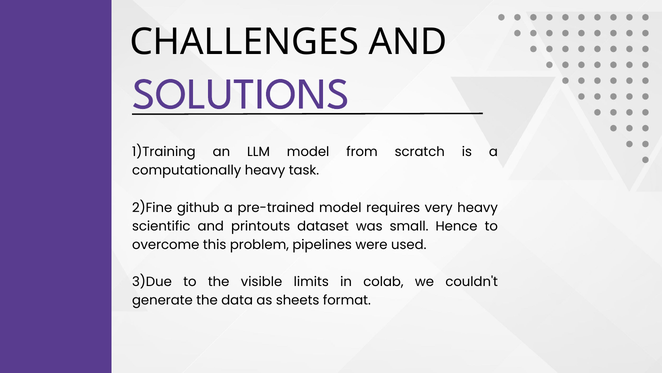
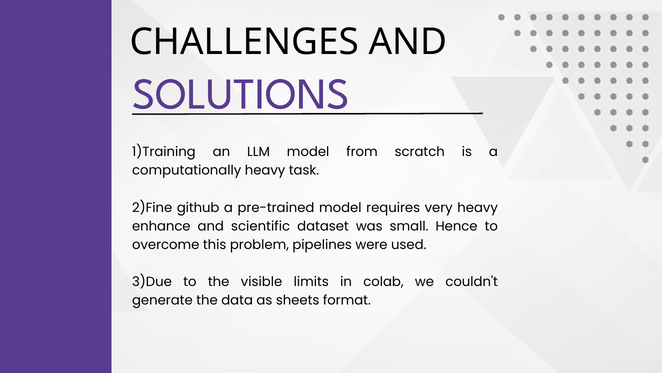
scientific: scientific -> enhance
printouts: printouts -> scientific
